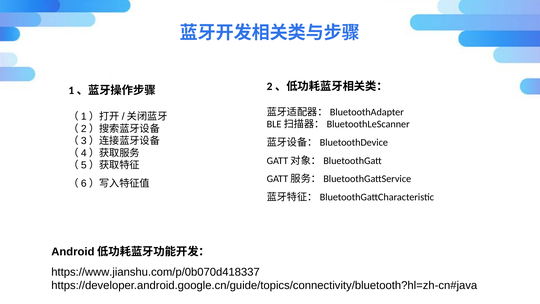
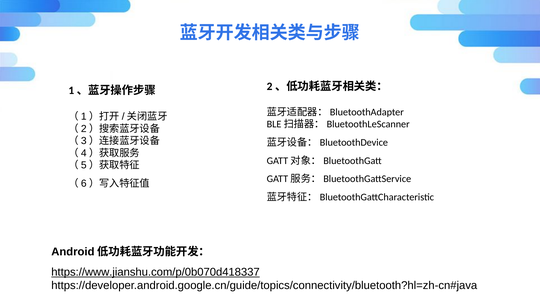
https://www.jianshu.com/p/0b070d418337 underline: none -> present
